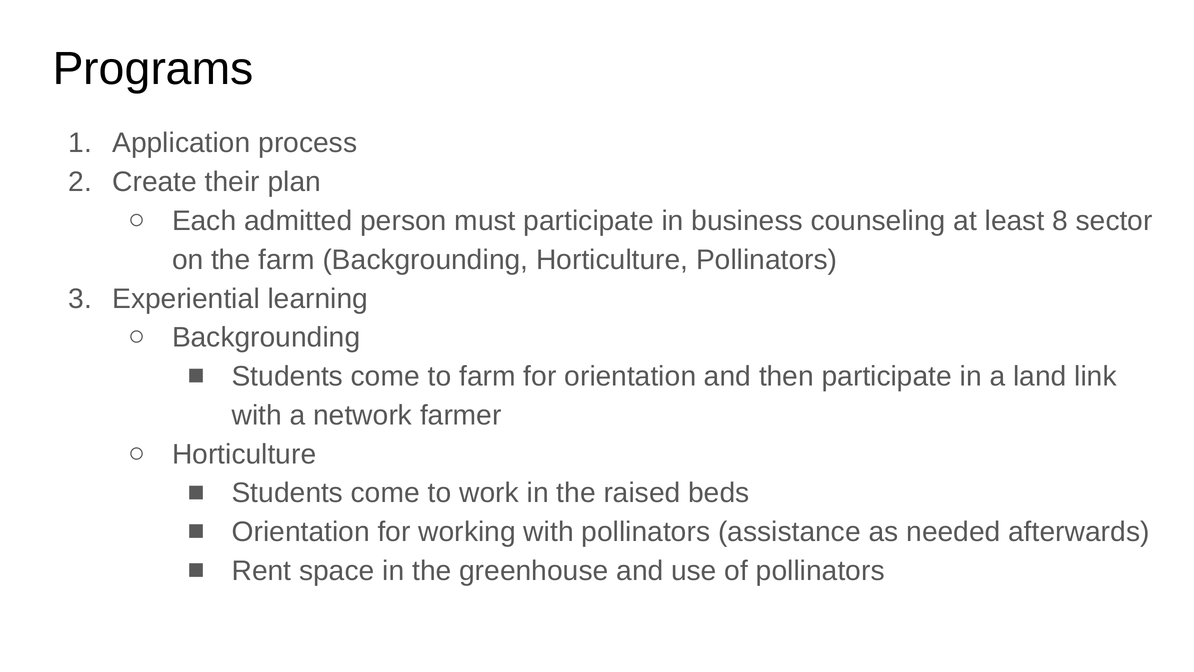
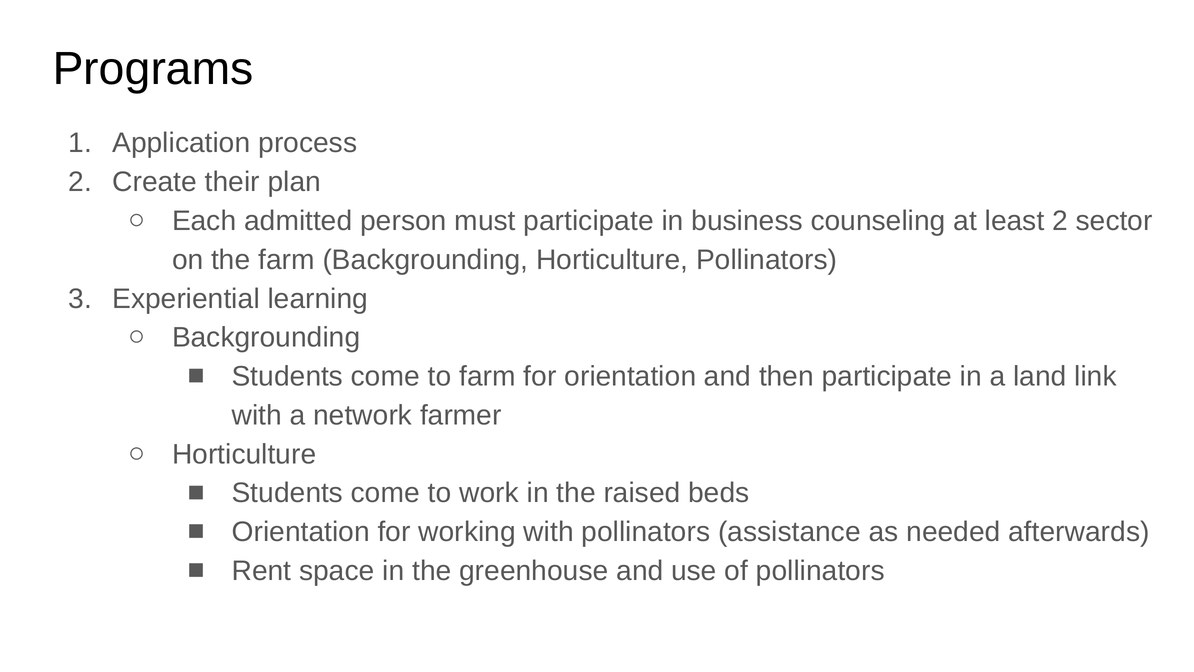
least 8: 8 -> 2
